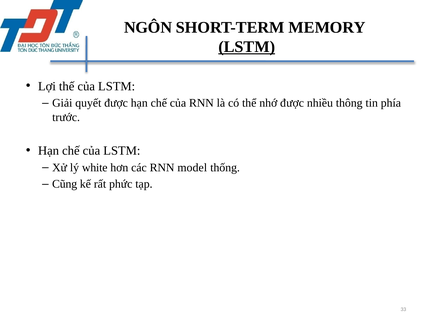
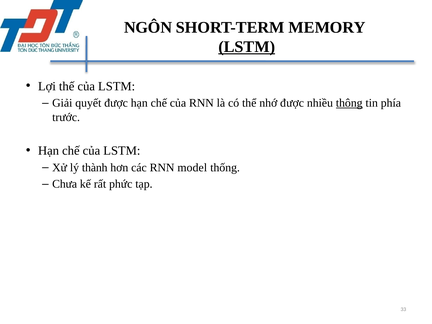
thông underline: none -> present
white: white -> thành
Cũng: Cũng -> Chưa
